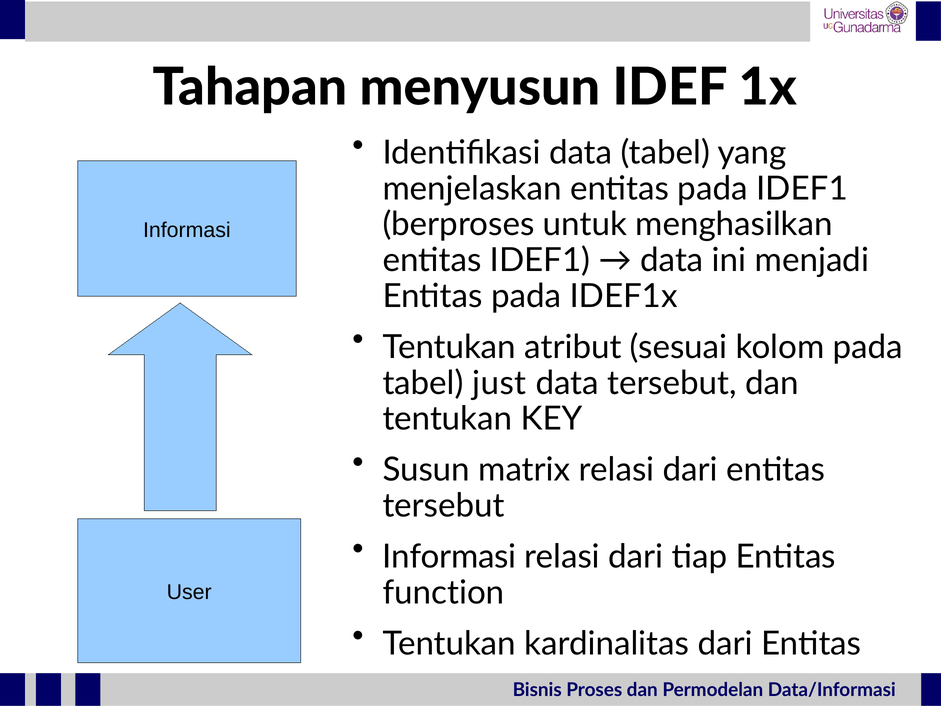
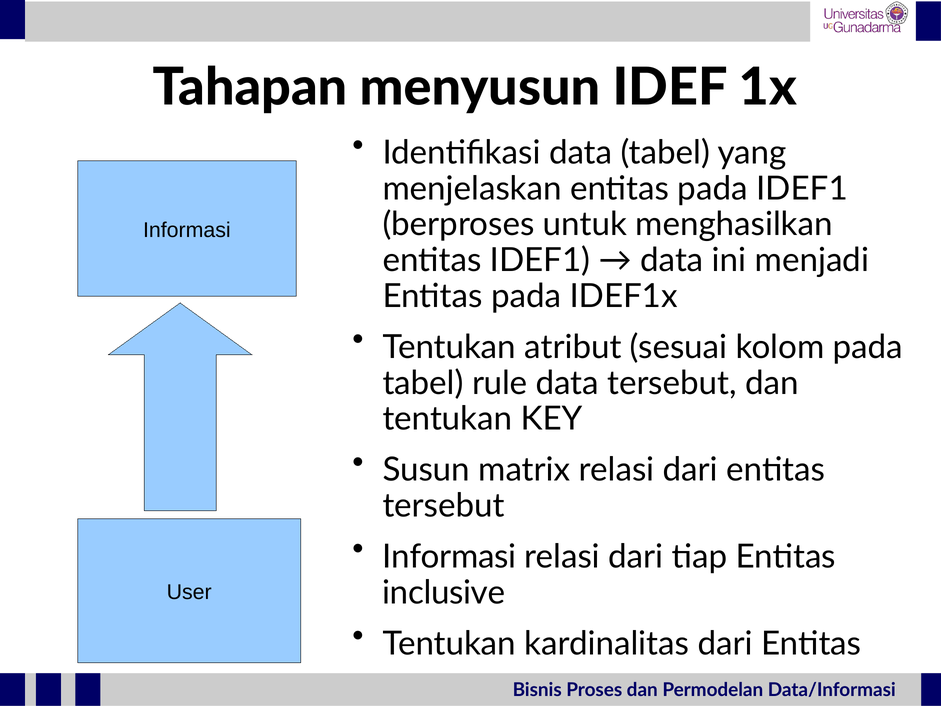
just: just -> rule
function: function -> inclusive
